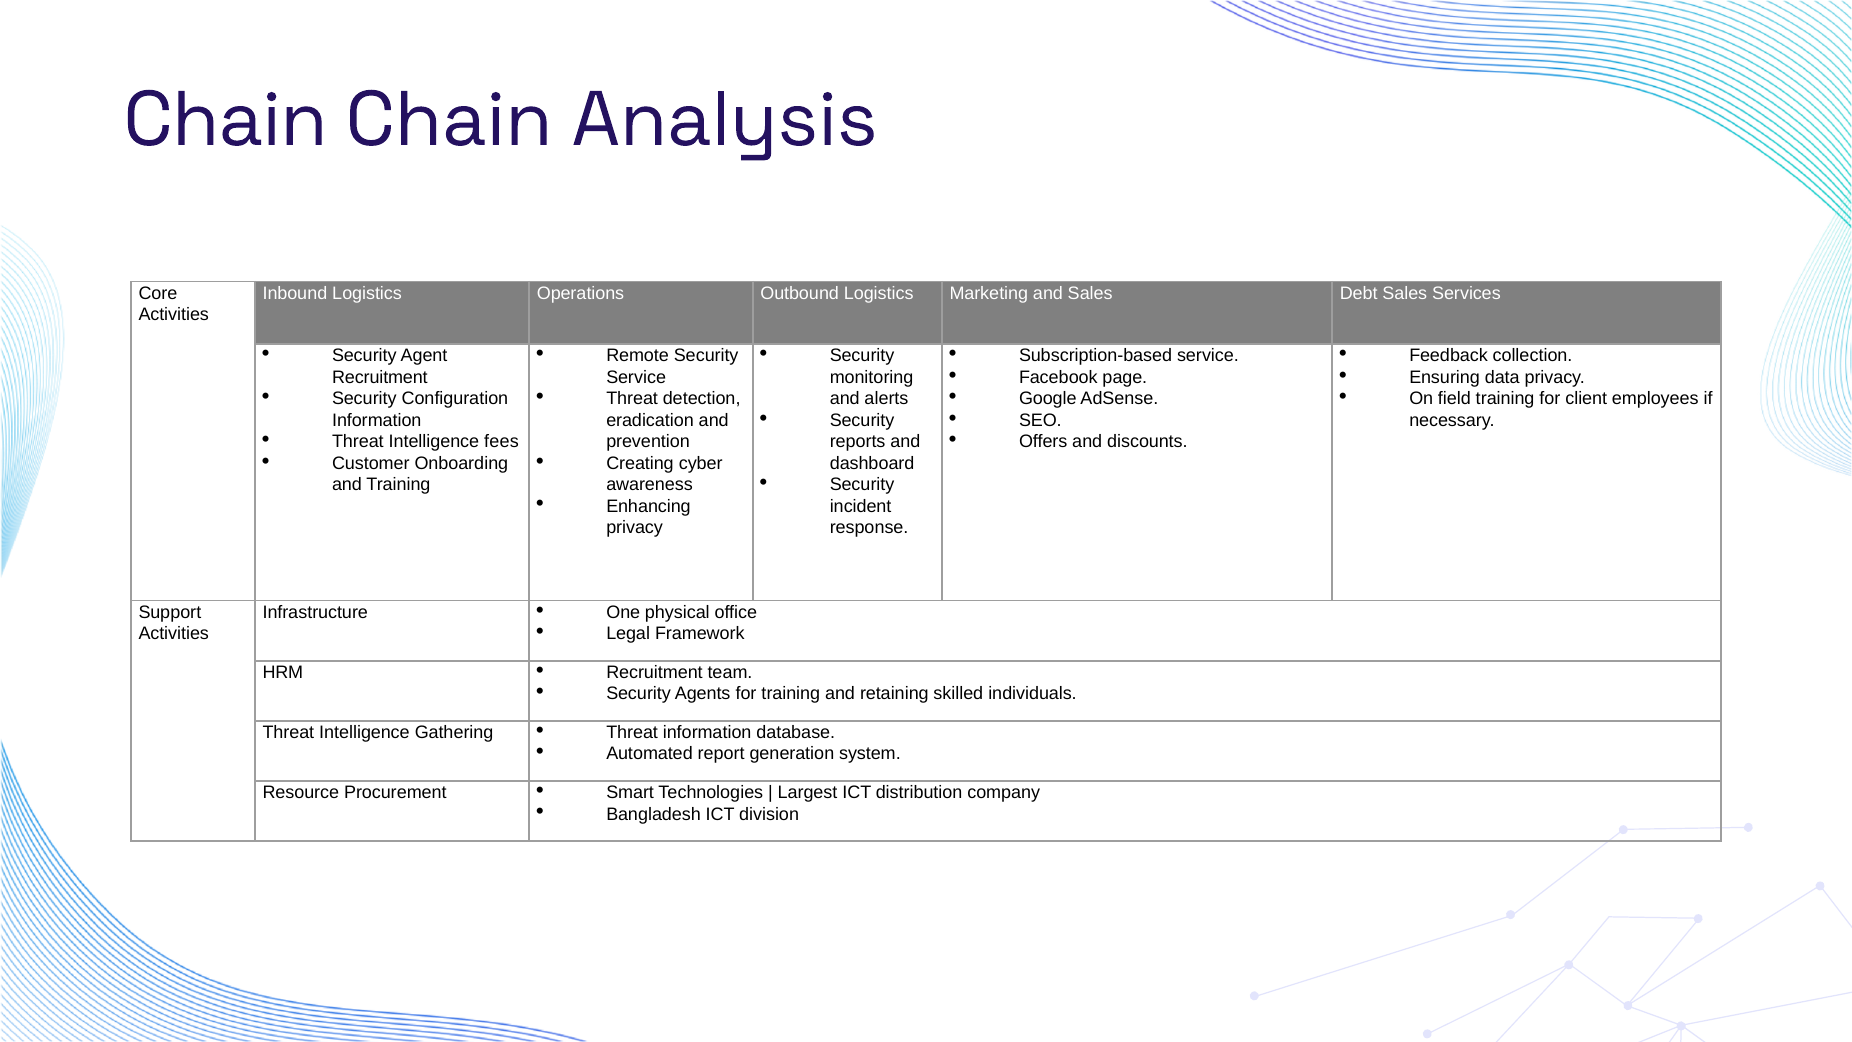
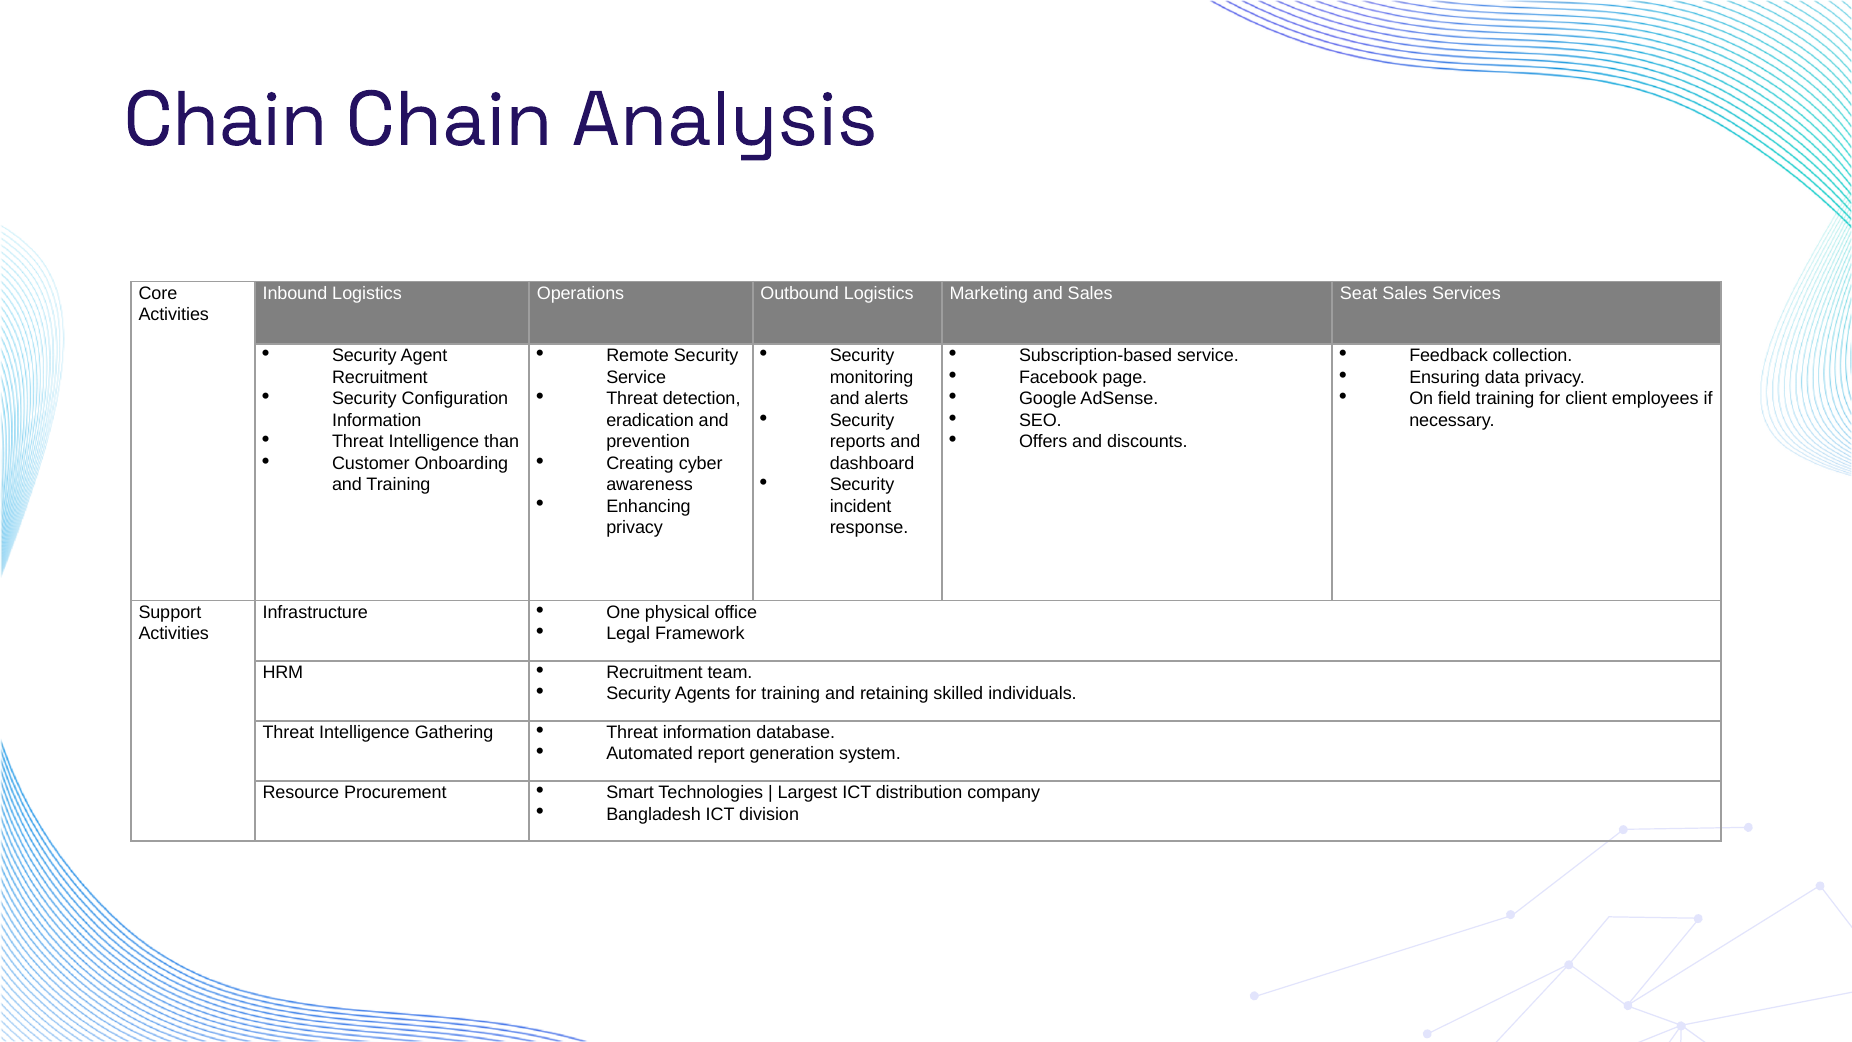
Debt: Debt -> Seat
fees: fees -> than
